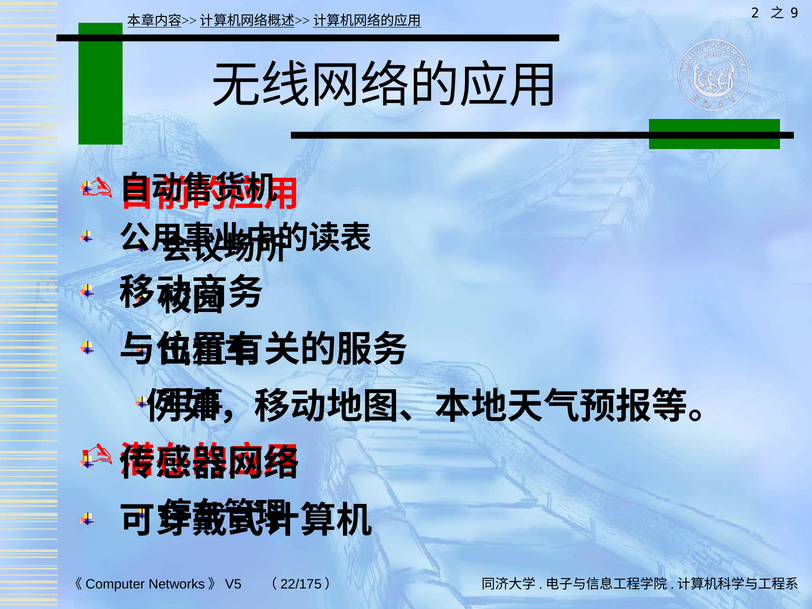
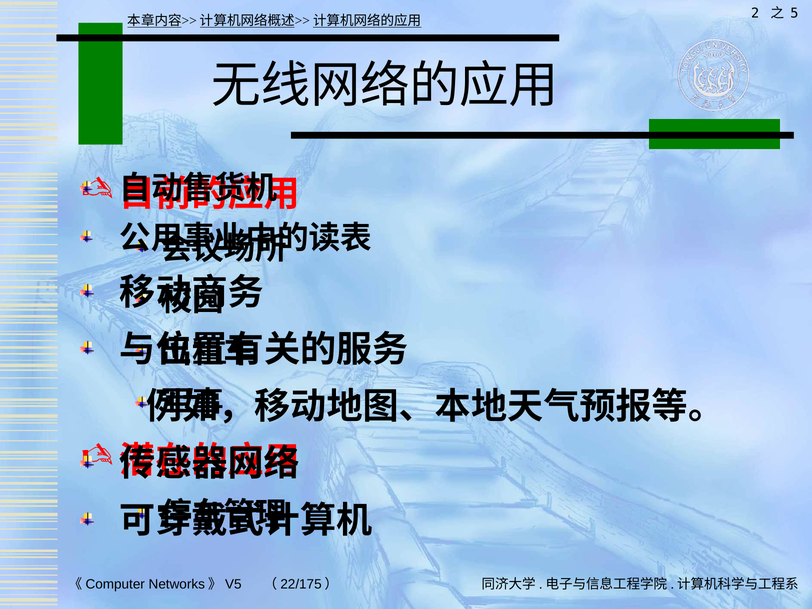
9: 9 -> 5
